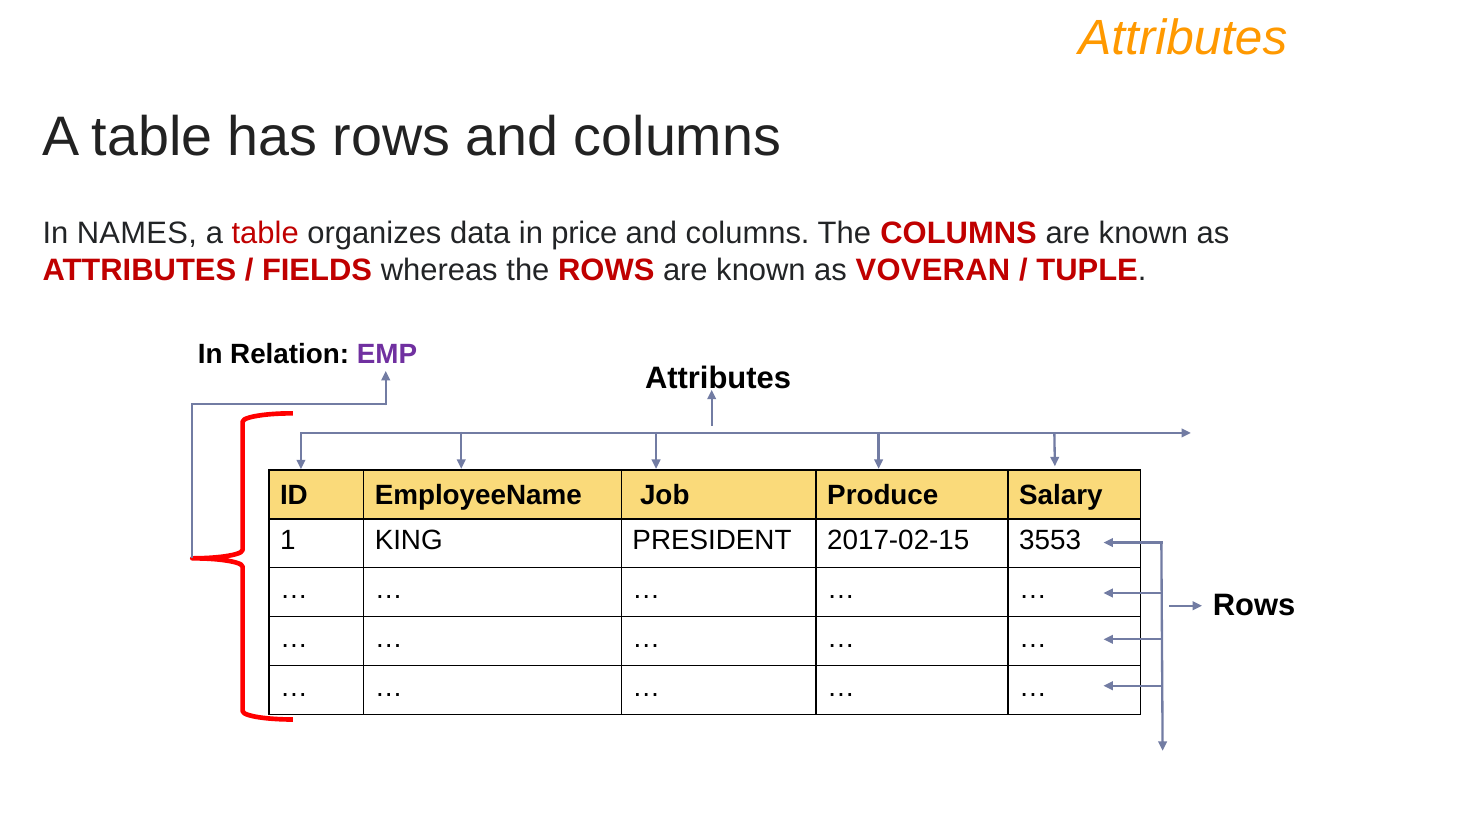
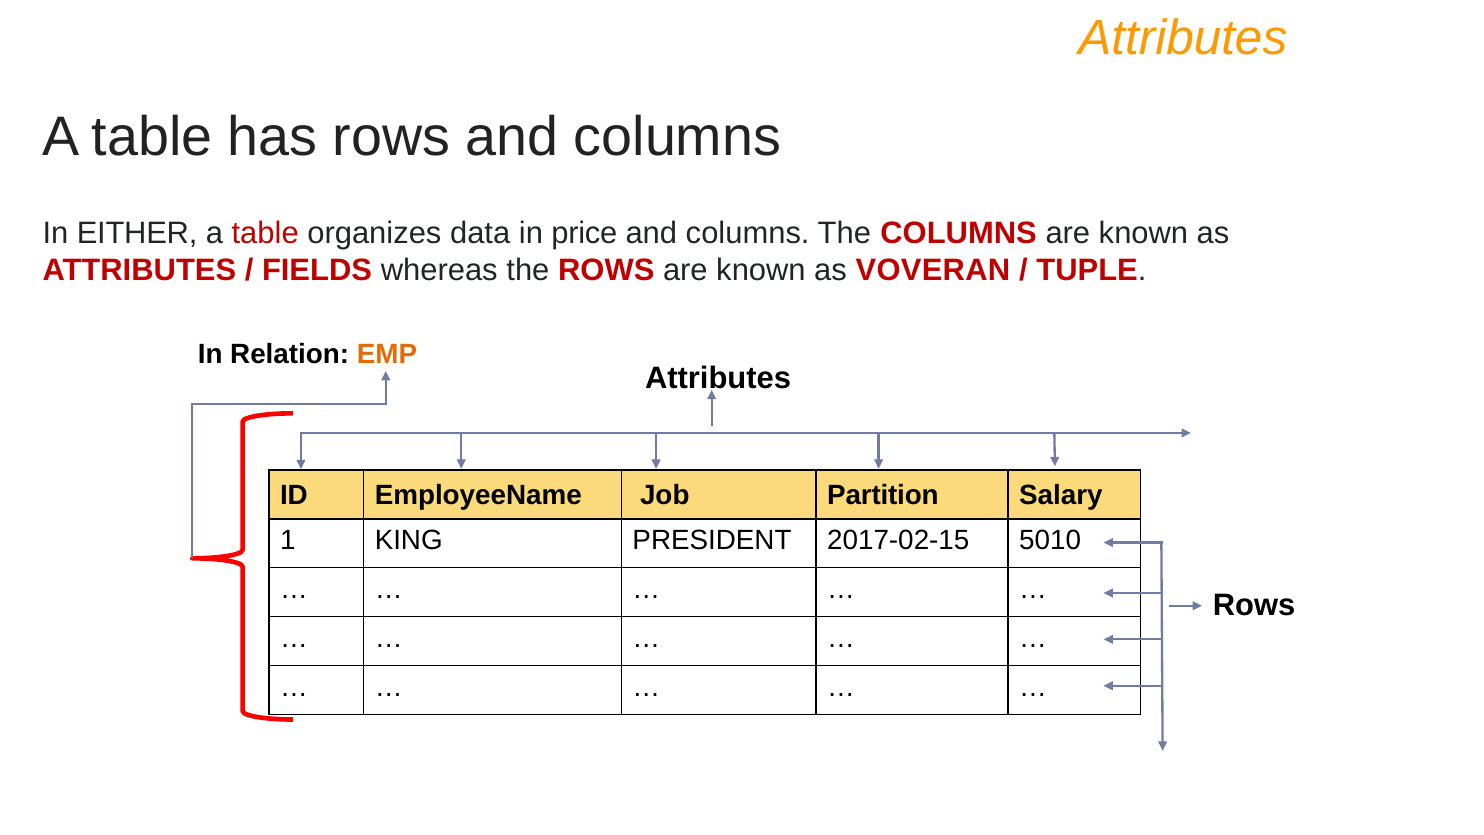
NAMES: NAMES -> EITHER
EMP colour: purple -> orange
Produce: Produce -> Partition
3553: 3553 -> 5010
